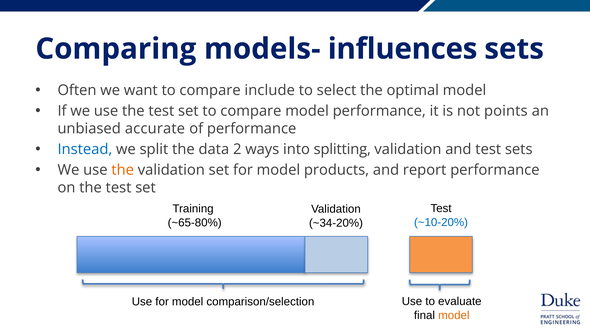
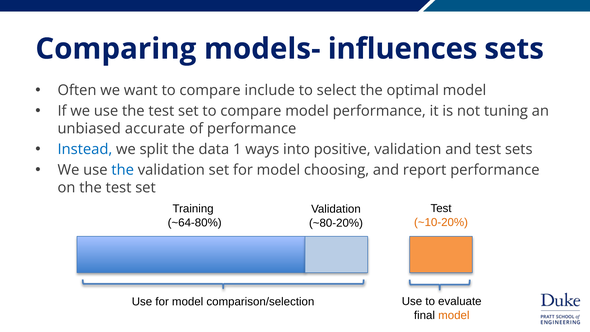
points: points -> tuning
2: 2 -> 1
splitting: splitting -> positive
the at (123, 170) colour: orange -> blue
products: products -> choosing
~10-20% colour: blue -> orange
~65-80%: ~65-80% -> ~64-80%
~34-20%: ~34-20% -> ~80-20%
